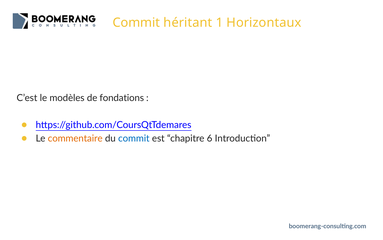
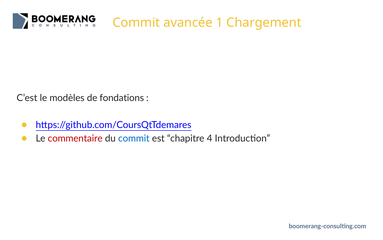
héritant: héritant -> avancée
Horizontaux: Horizontaux -> Chargement
commentaire colour: orange -> red
6: 6 -> 4
